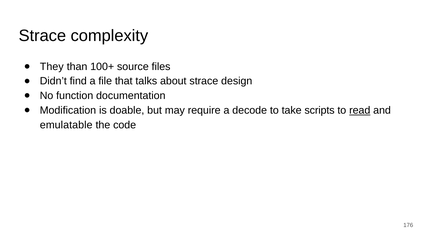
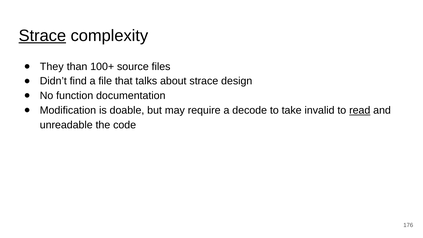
Strace at (42, 36) underline: none -> present
scripts: scripts -> invalid
emulatable: emulatable -> unreadable
